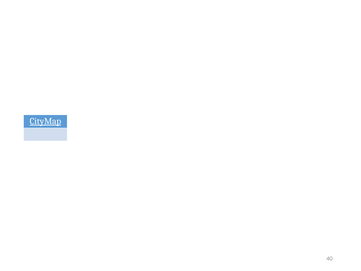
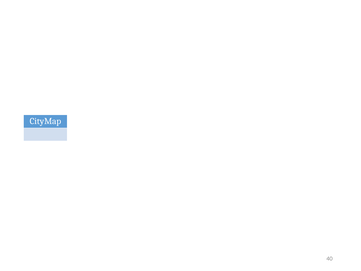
CityMap underline: present -> none
